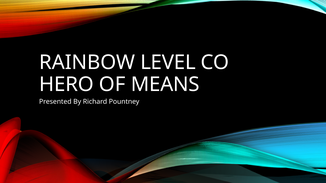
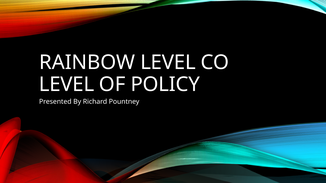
HERO at (66, 85): HERO -> LEVEL
MEANS: MEANS -> POLICY
